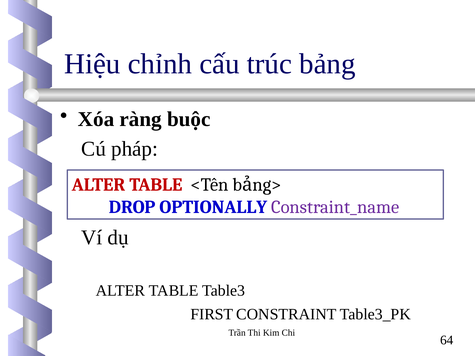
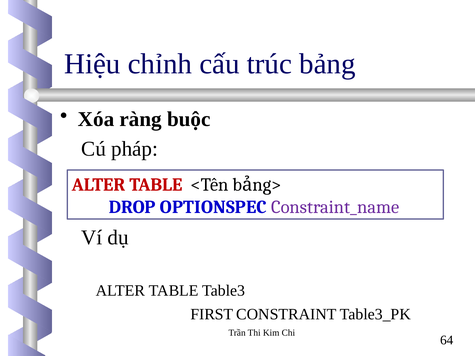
OPTIONALLY: OPTIONALLY -> OPTIONSPEC
